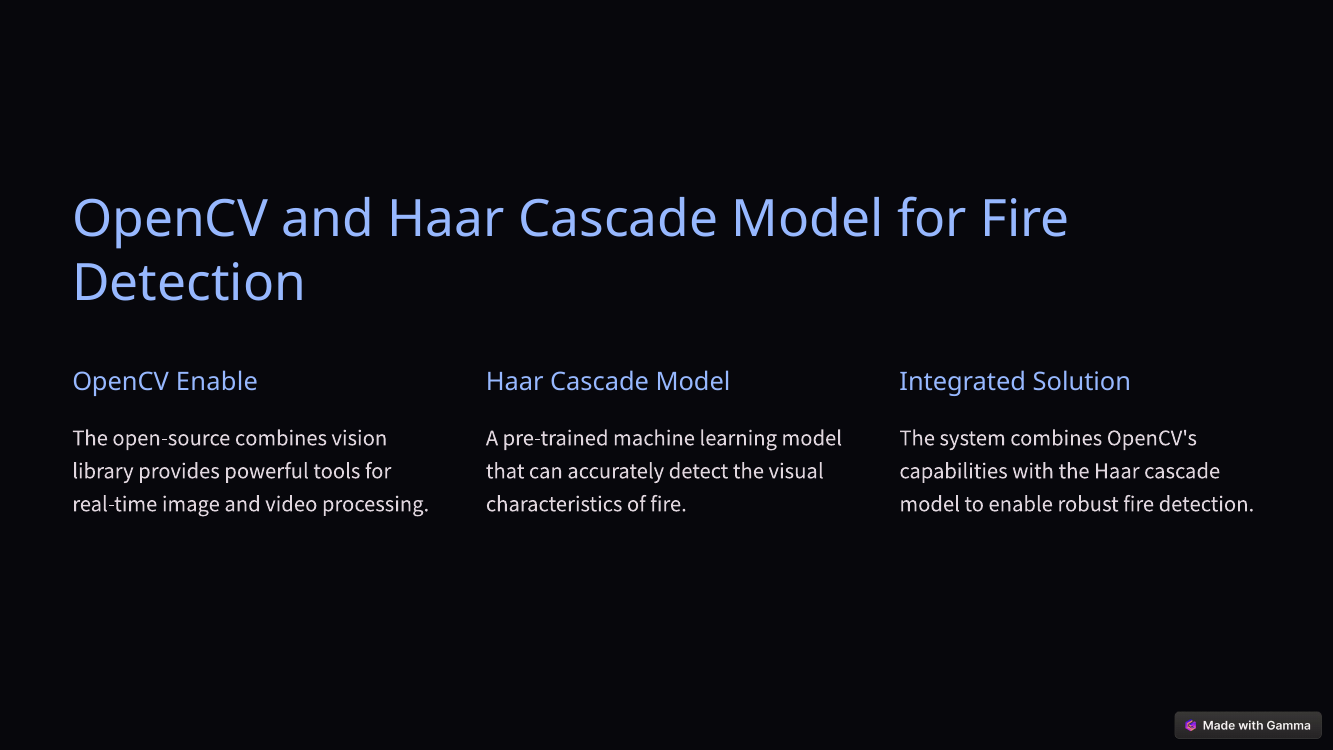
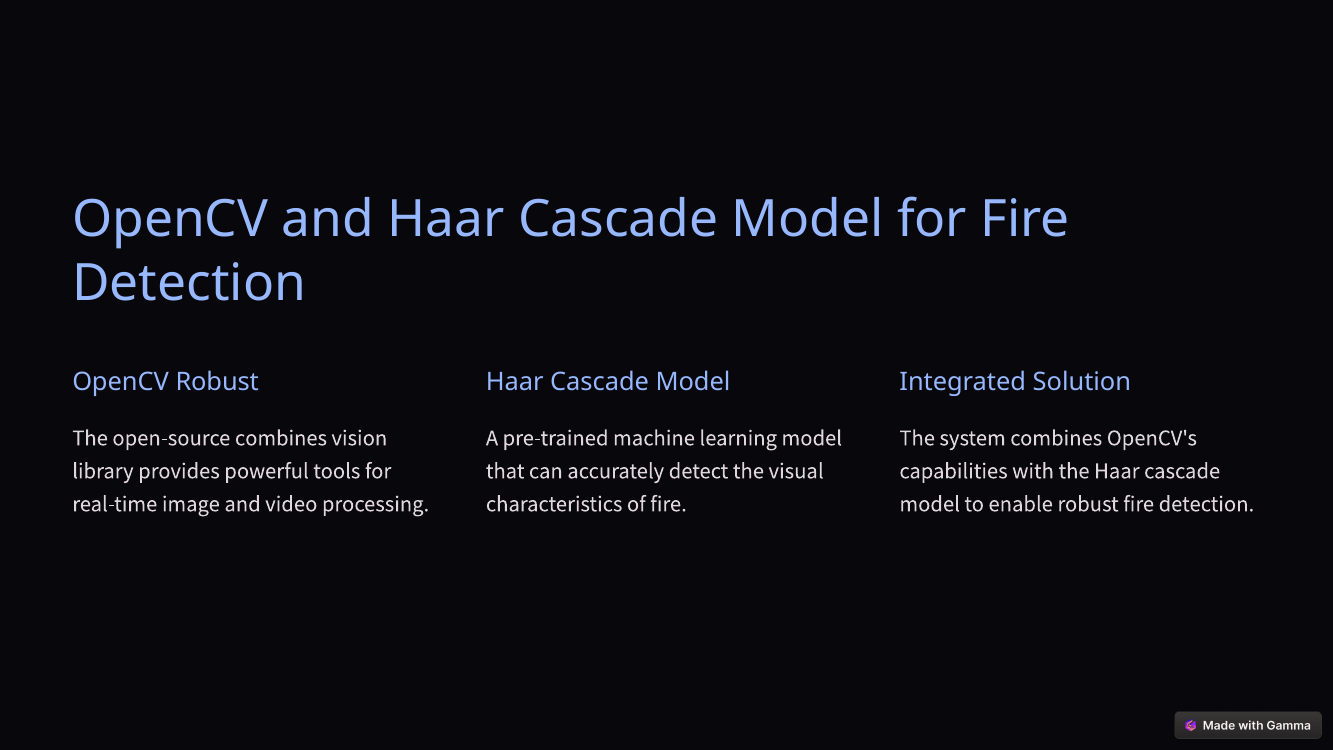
OpenCV Enable: Enable -> Robust
